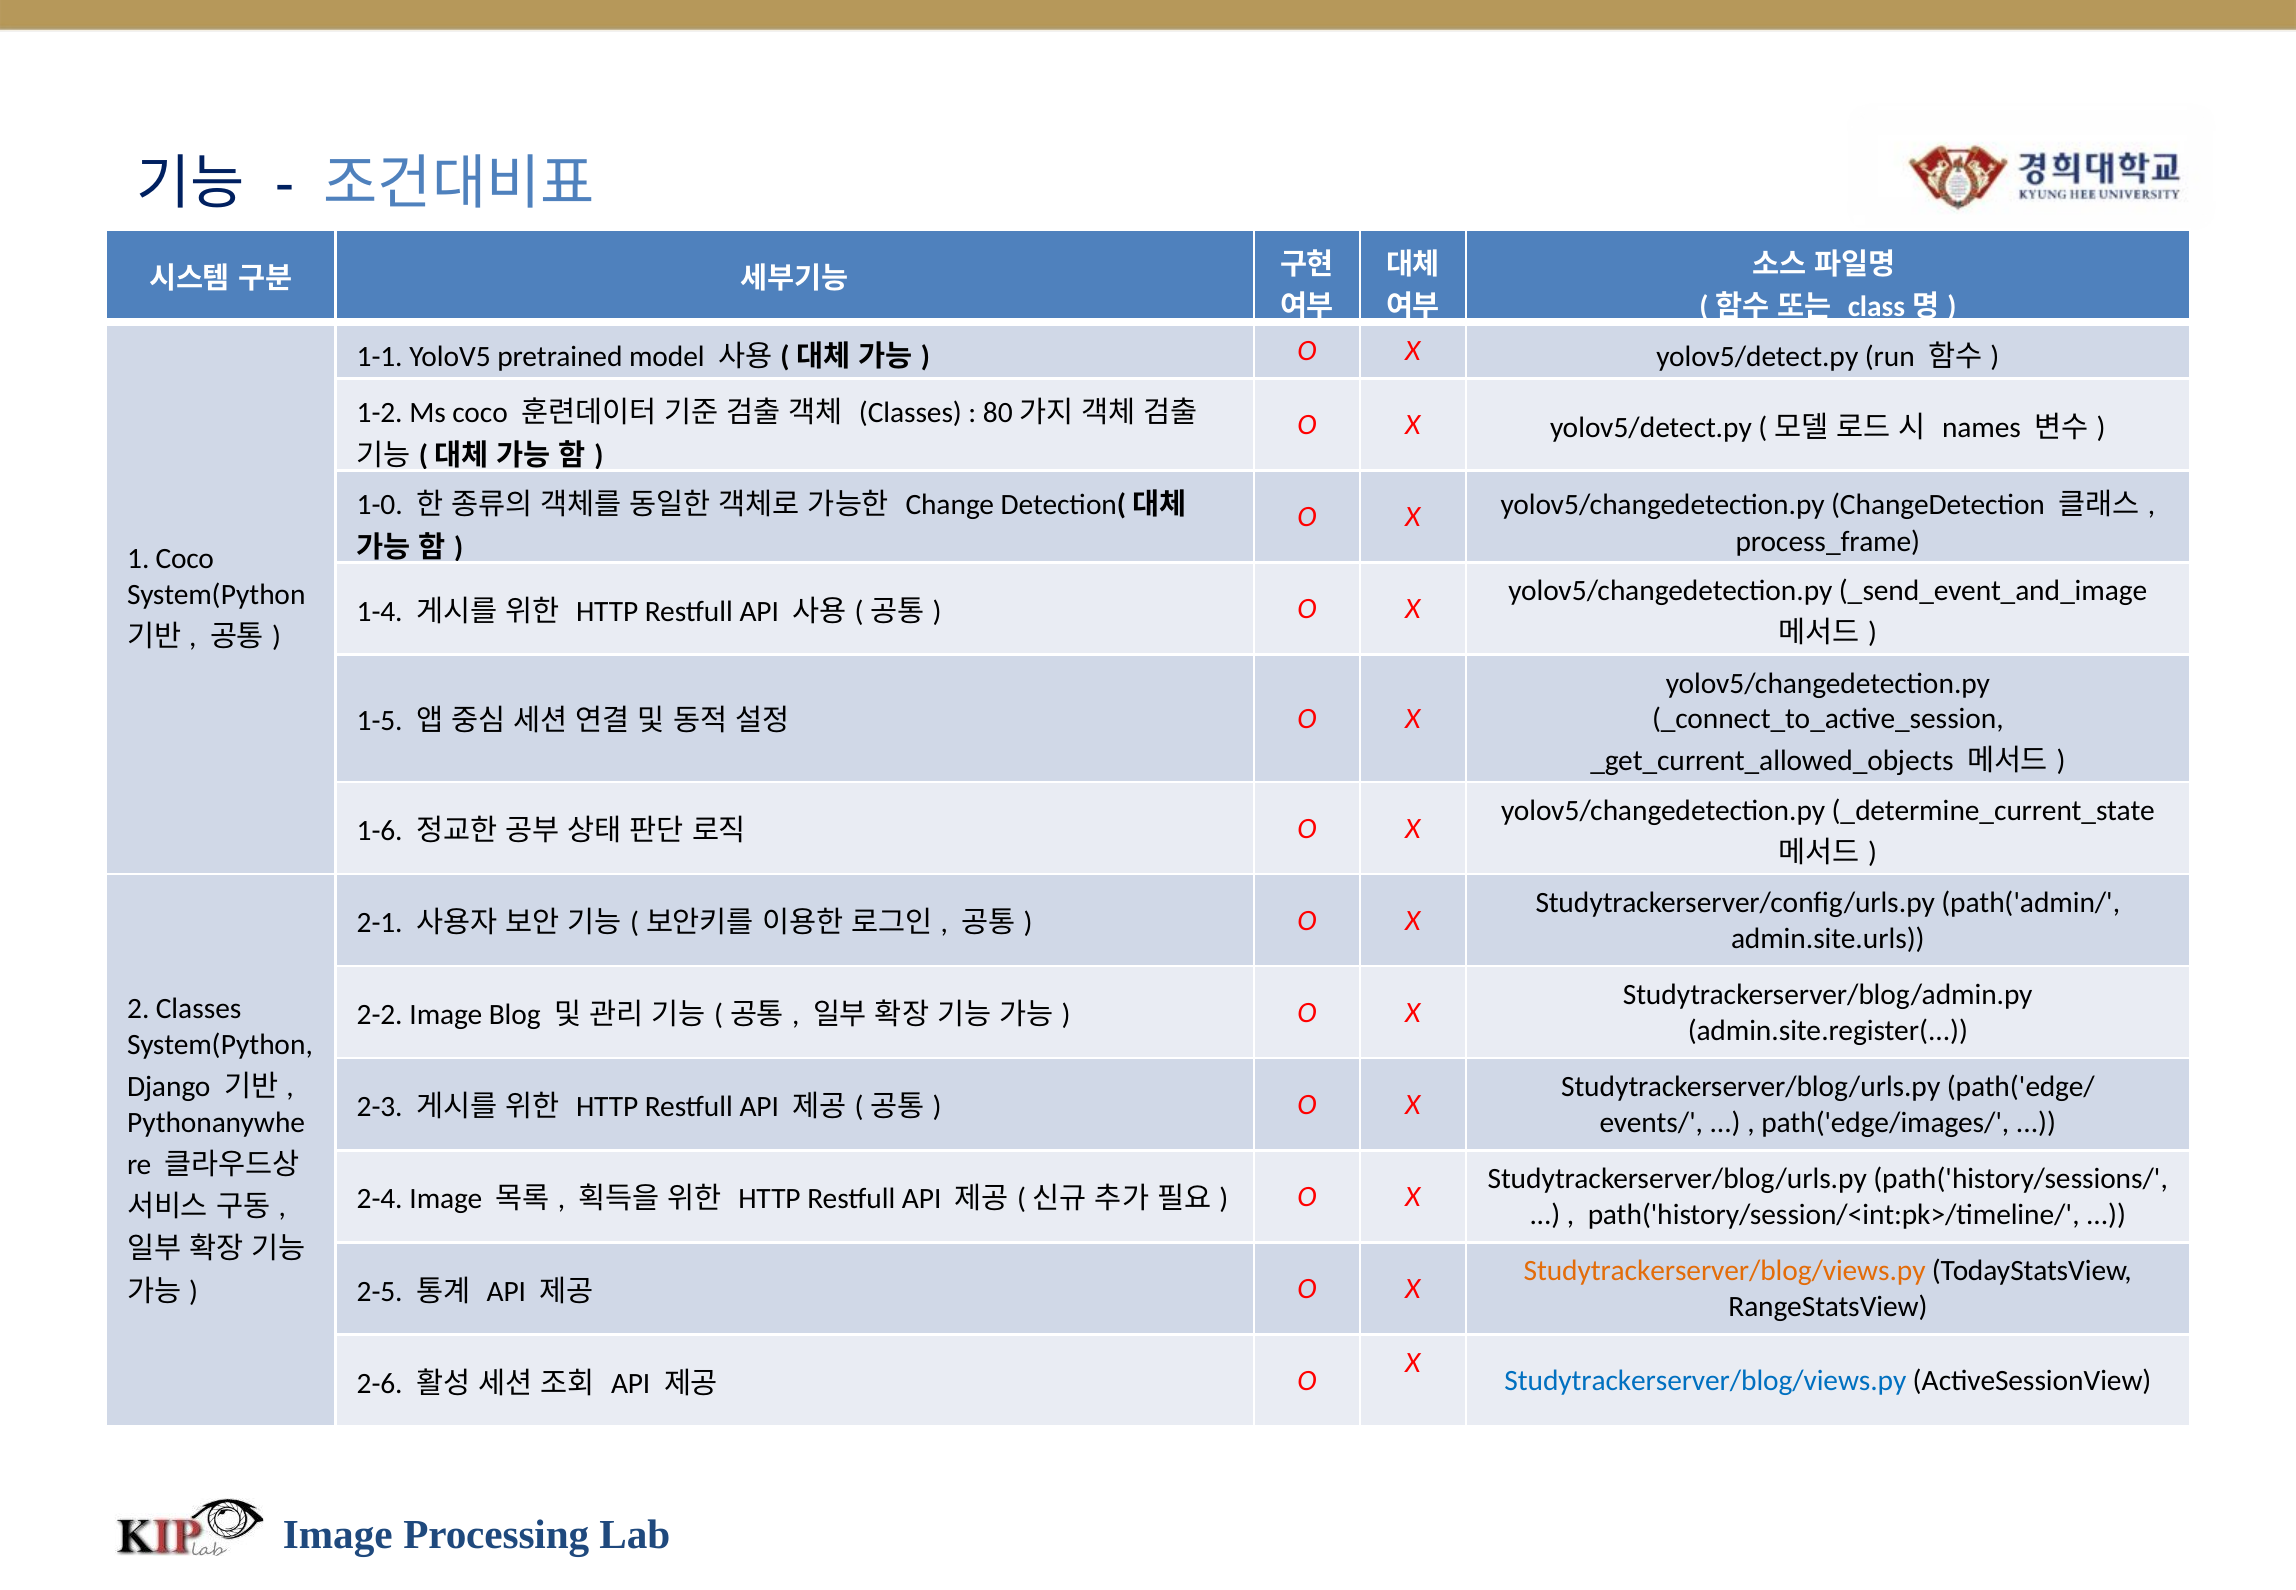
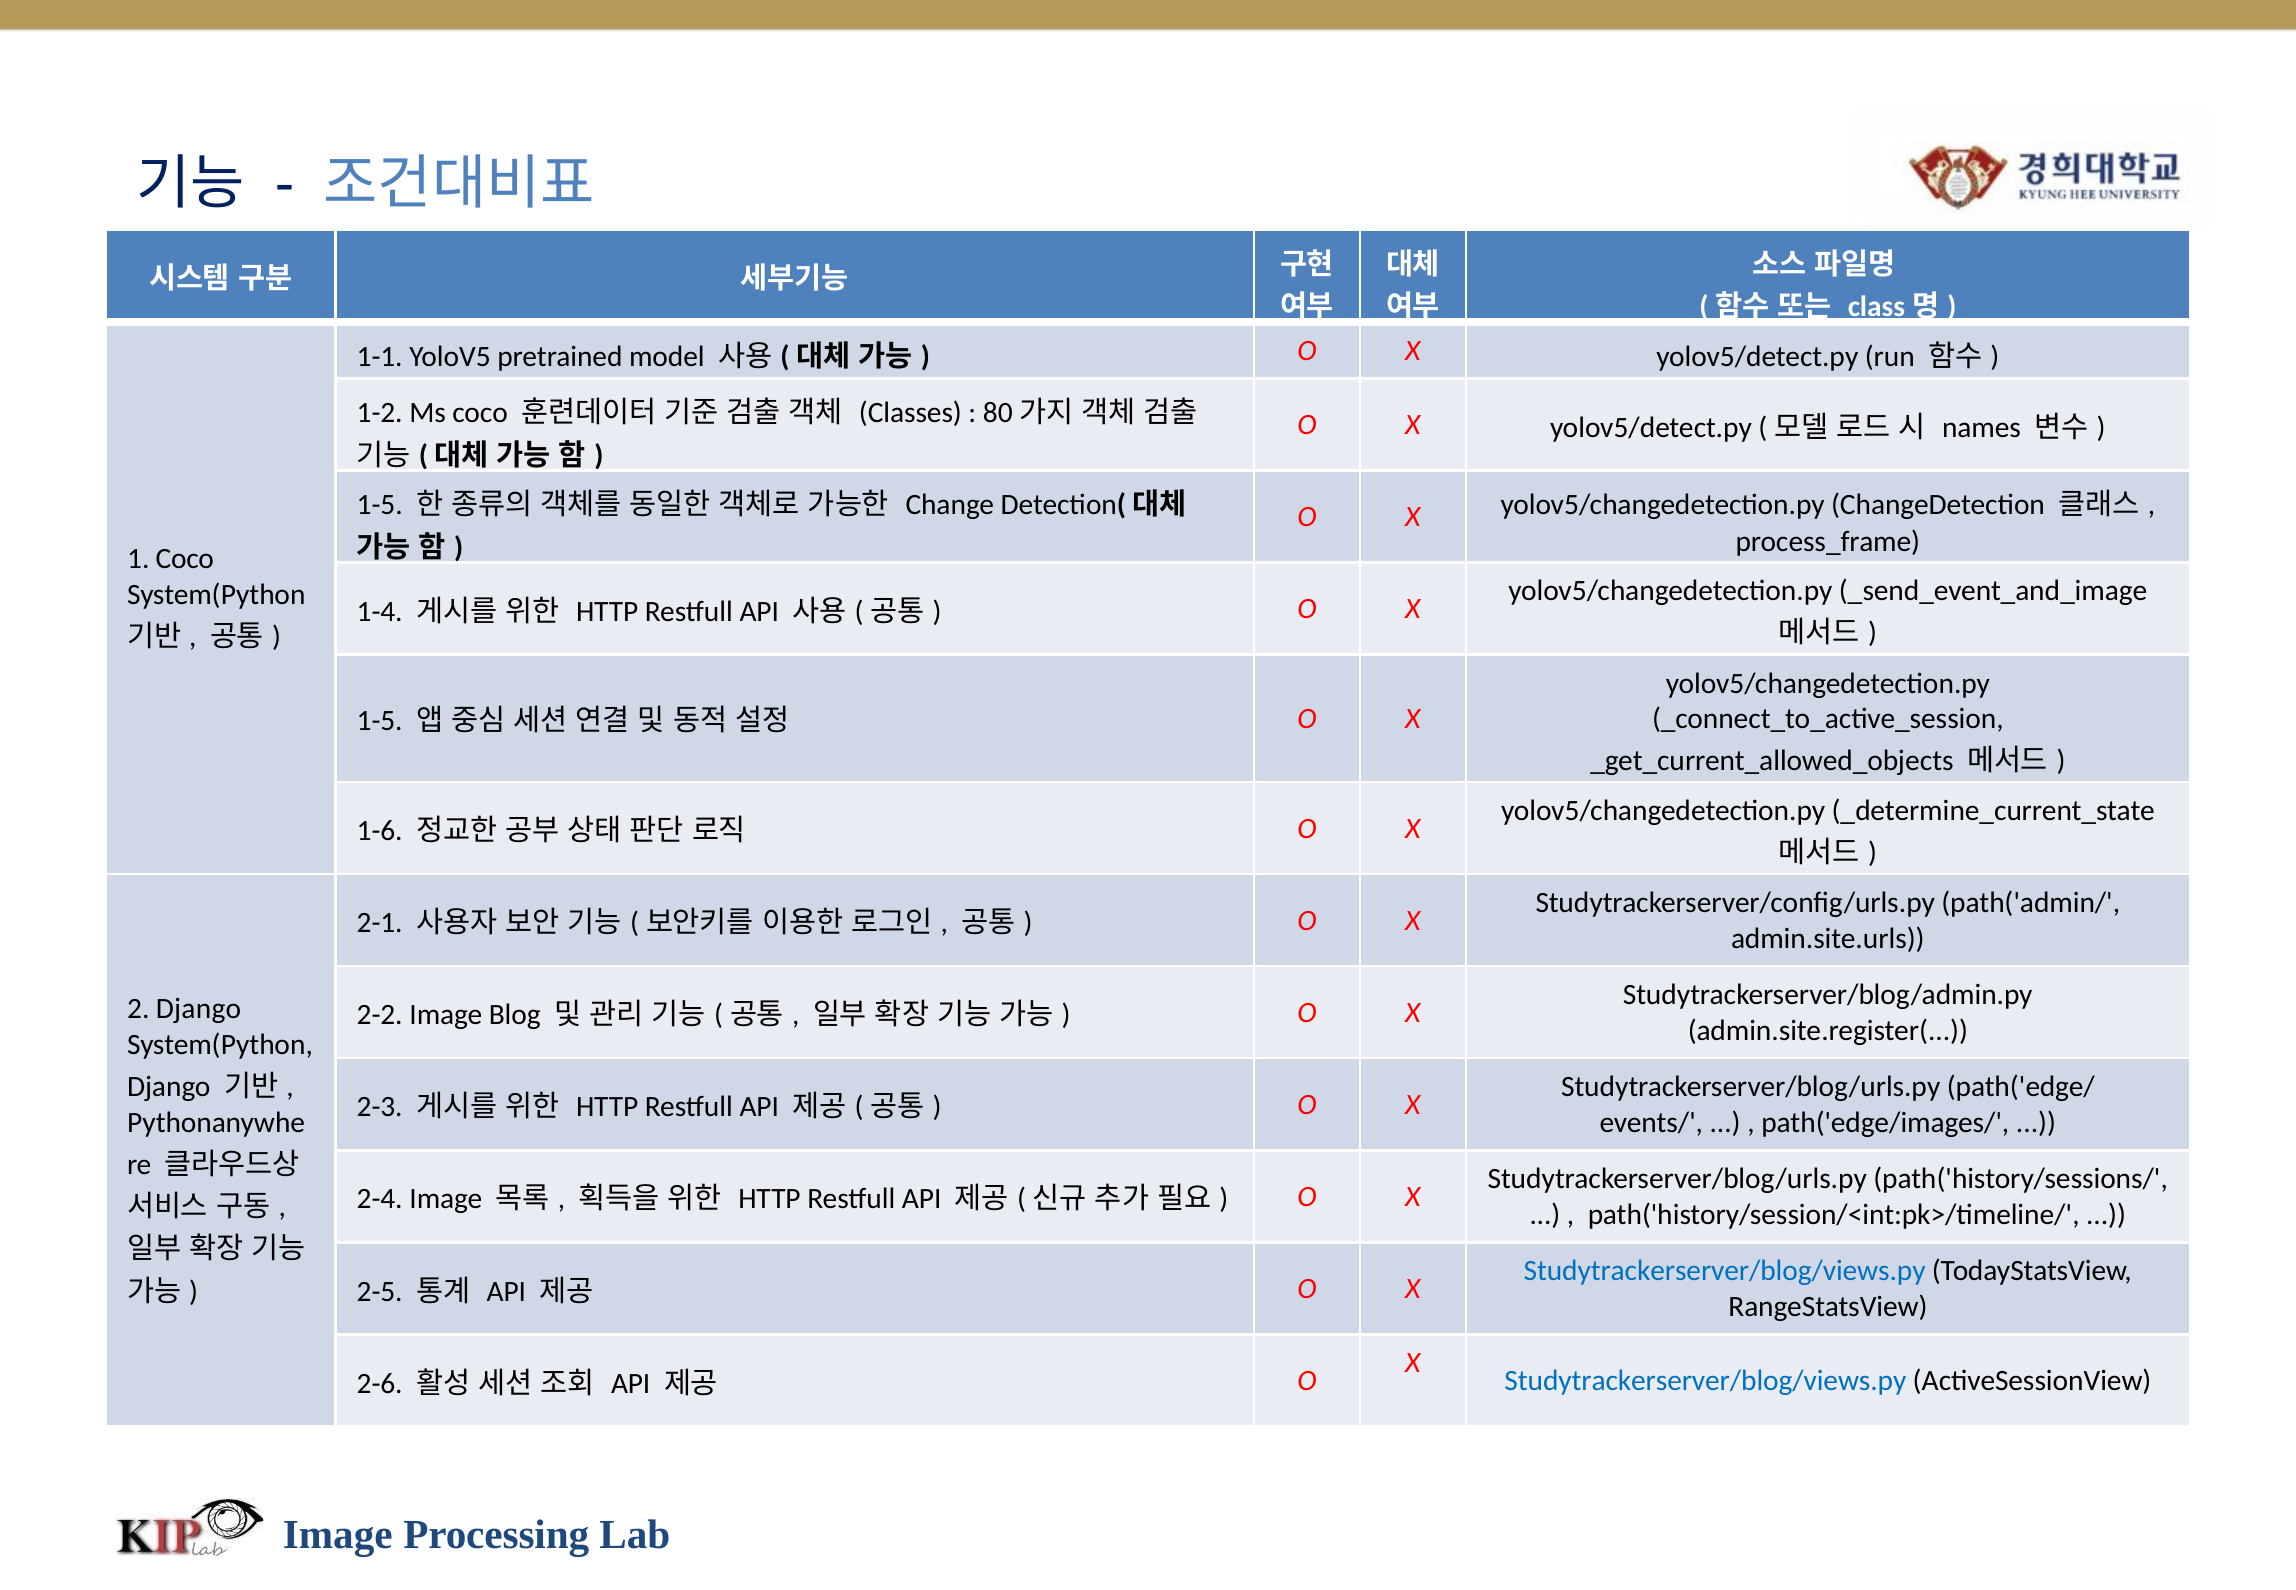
1-0 at (380, 505): 1-0 -> 1-5
2 Classes: Classes -> Django
Studytrackerserver/blog/views.py at (1725, 1271) colour: orange -> blue
